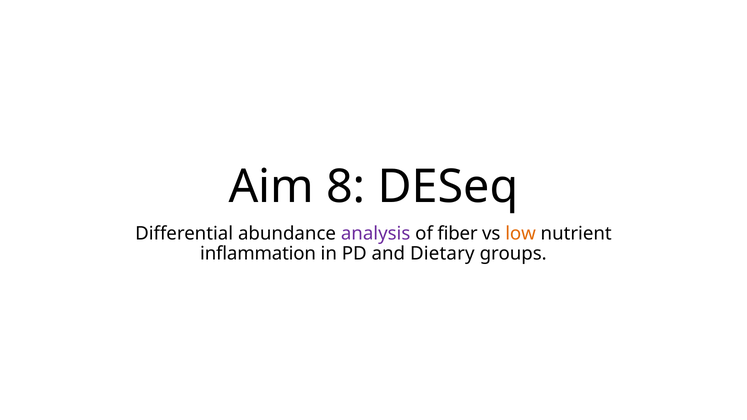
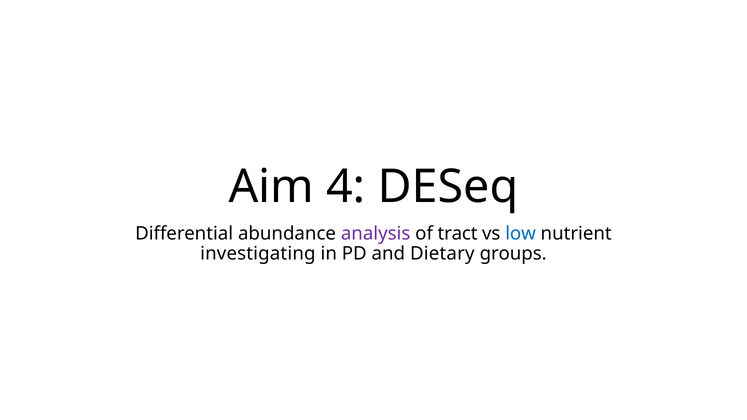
8: 8 -> 4
fiber: fiber -> tract
low colour: orange -> blue
inflammation: inflammation -> investigating
